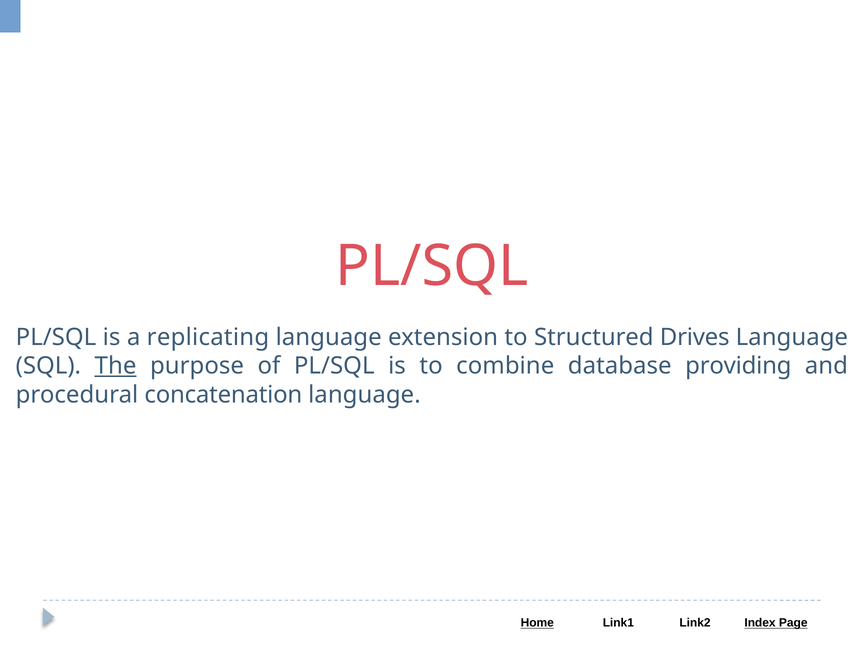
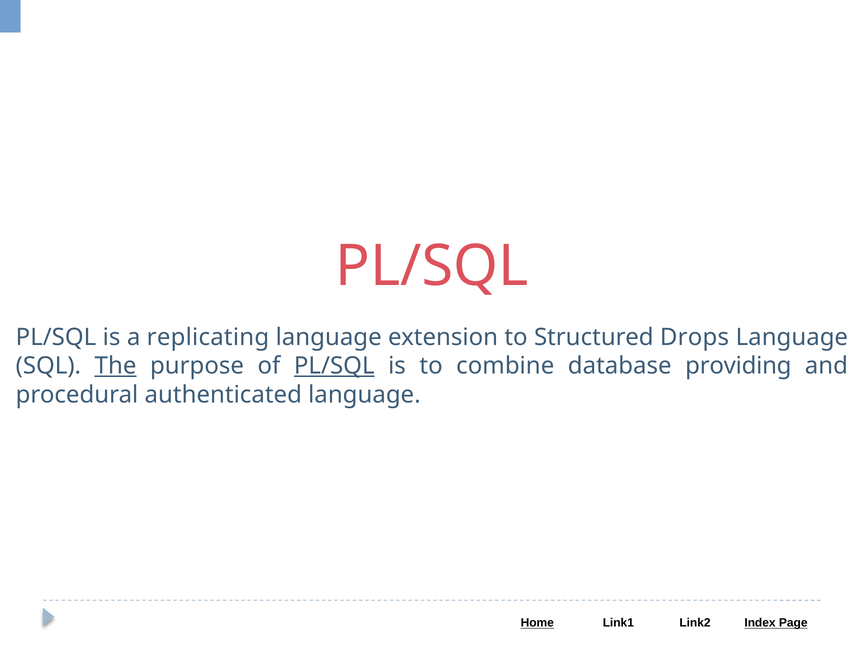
Drives: Drives -> Drops
PL/SQL at (334, 366) underline: none -> present
concatenation: concatenation -> authenticated
